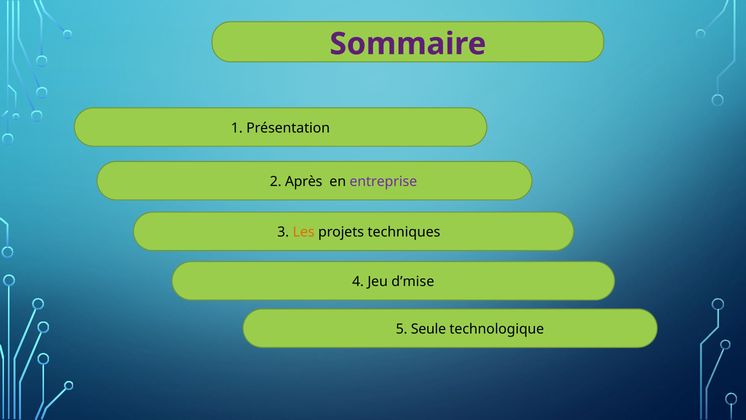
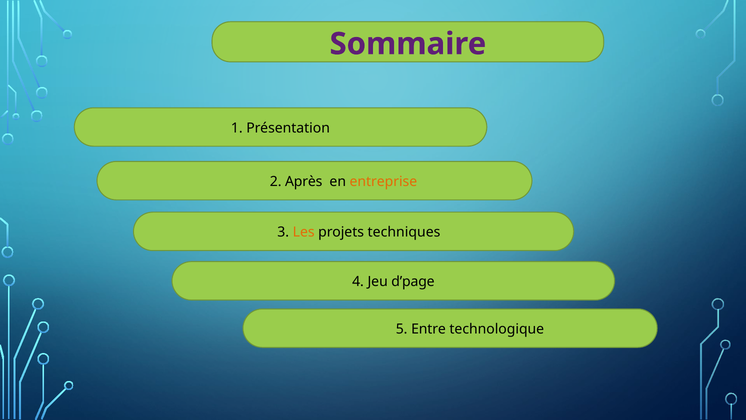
entreprise colour: purple -> orange
d’mise: d’mise -> d’page
Seule: Seule -> Entre
